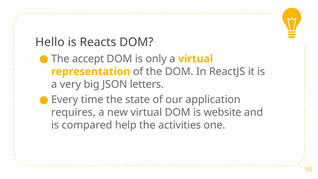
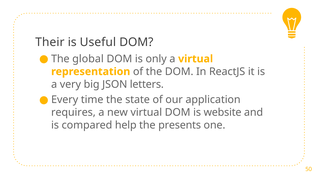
Hello: Hello -> Their
Reacts: Reacts -> Useful
accept: accept -> global
activities: activities -> presents
